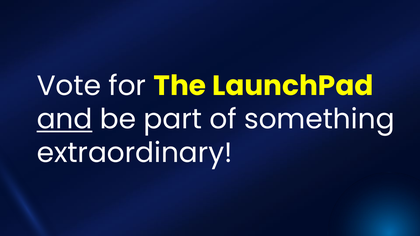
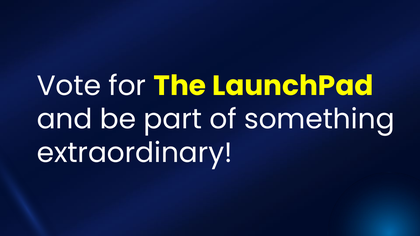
and underline: present -> none
